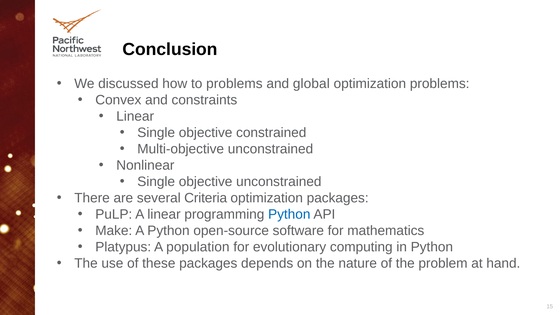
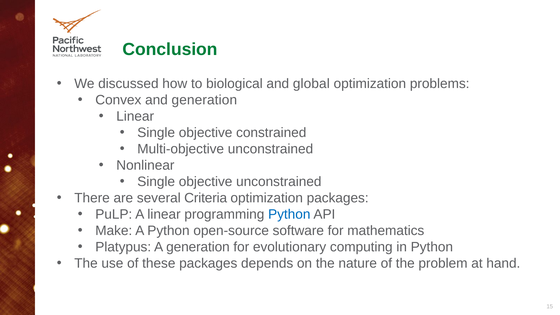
Conclusion colour: black -> green
to problems: problems -> biological
and constraints: constraints -> generation
A population: population -> generation
